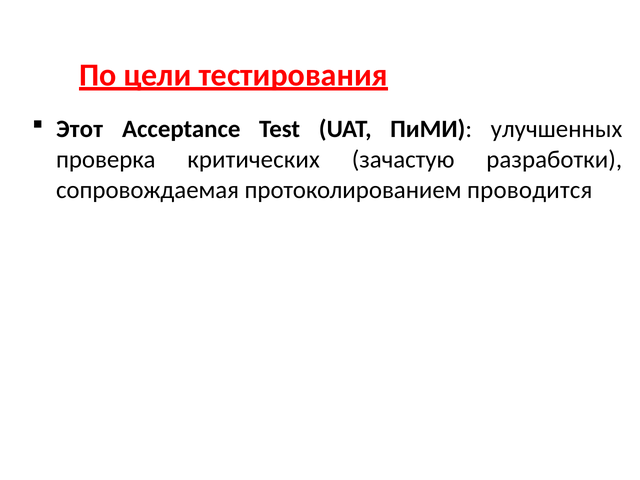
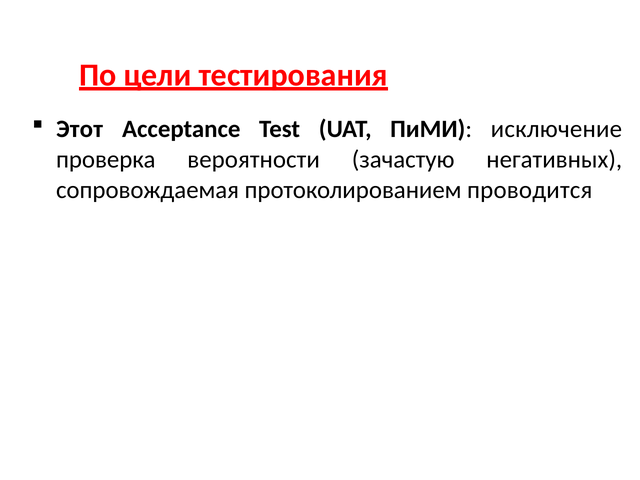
улучшенных: улучшенных -> исключение
критических: критических -> вероятности
разработки: разработки -> негативных
